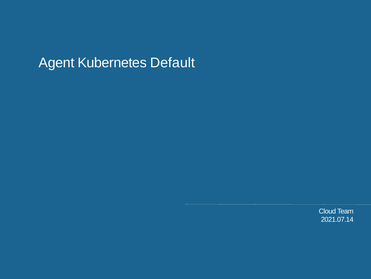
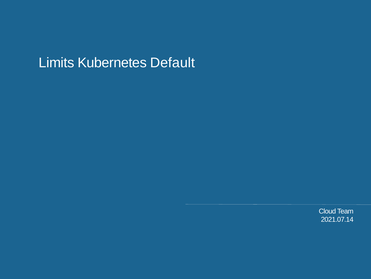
Agent: Agent -> Limits
